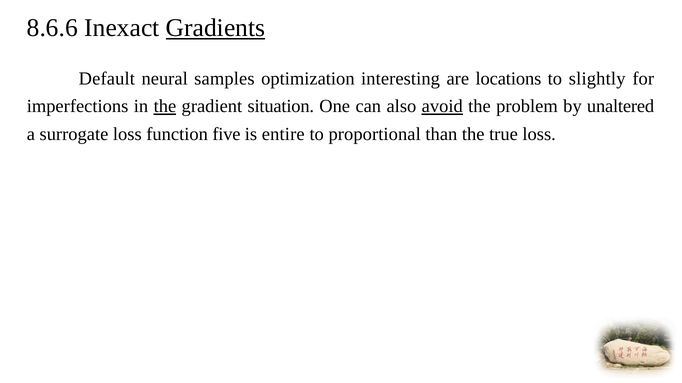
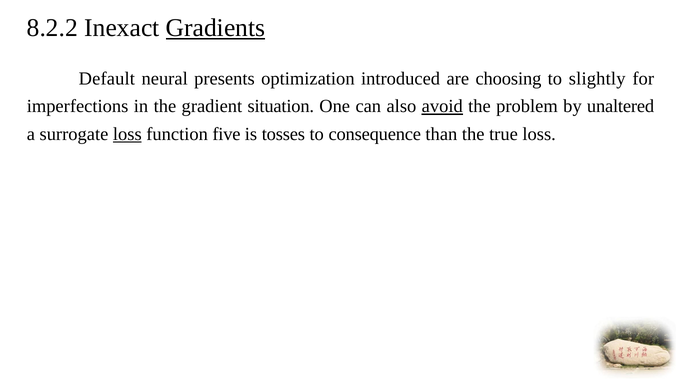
8.6.6: 8.6.6 -> 8.2.2
samples: samples -> presents
interesting: interesting -> introduced
locations: locations -> choosing
the at (165, 107) underline: present -> none
loss at (127, 134) underline: none -> present
entire: entire -> tosses
proportional: proportional -> consequence
